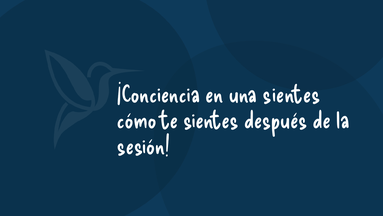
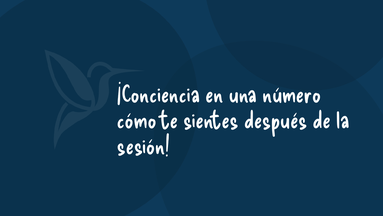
una sientes: sientes -> número
